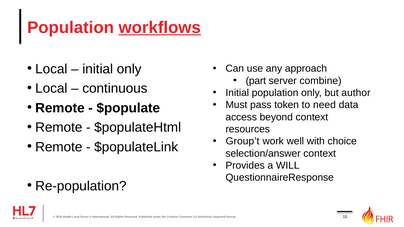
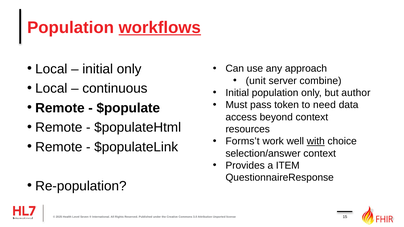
part: part -> unit
Group’t: Group’t -> Forms’t
with underline: none -> present
WILL: WILL -> ITEM
